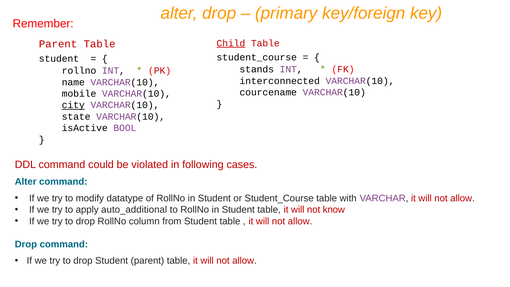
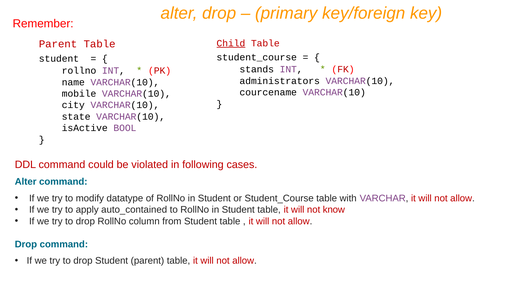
interconnected: interconnected -> administrators
city underline: present -> none
auto_additional: auto_additional -> auto_contained
